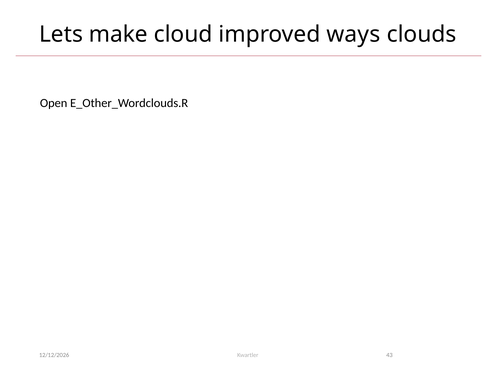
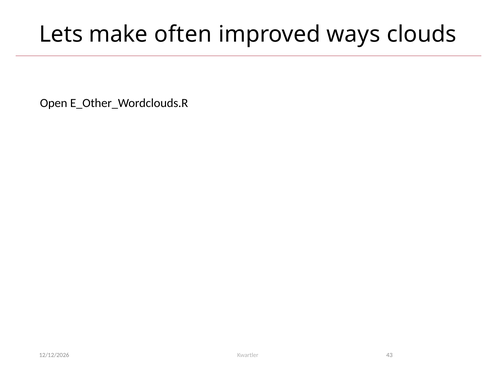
cloud: cloud -> often
